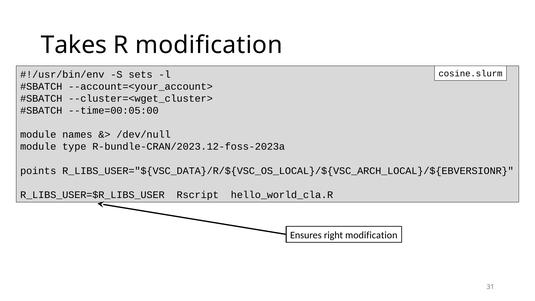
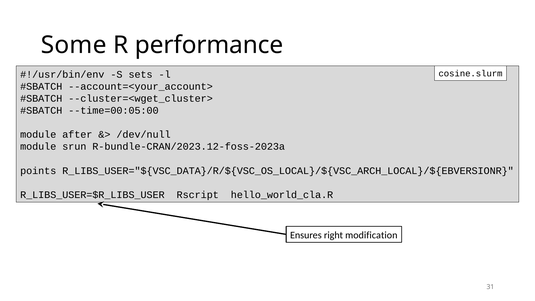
Takes: Takes -> Some
R modification: modification -> performance
names: names -> after
type: type -> srun
